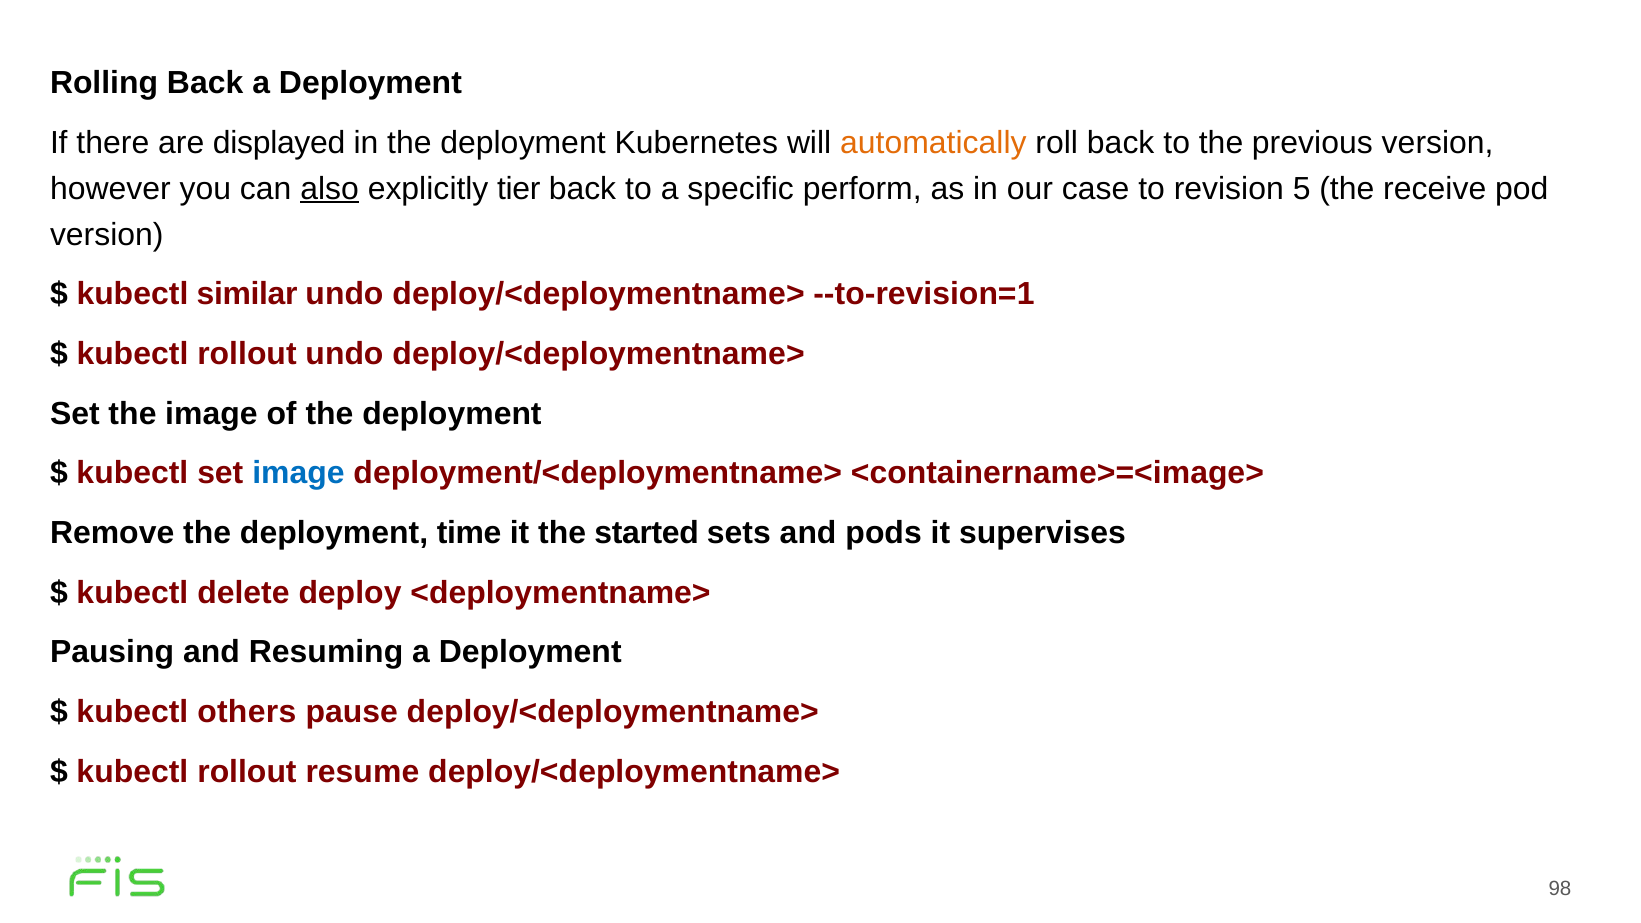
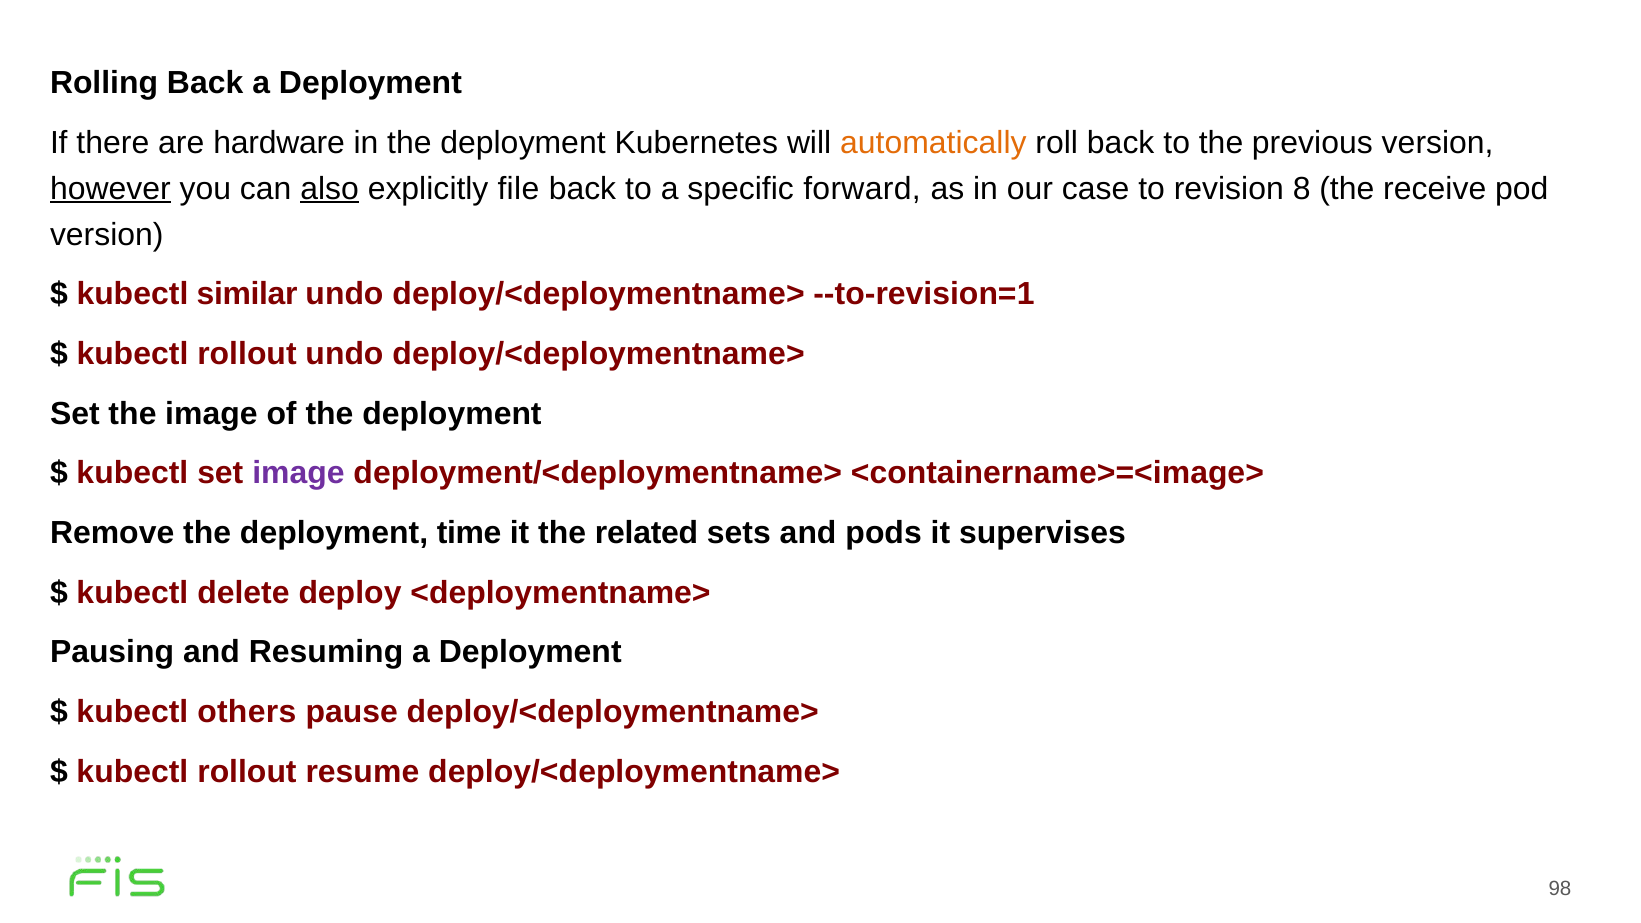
displayed: displayed -> hardware
however underline: none -> present
tier: tier -> file
perform: perform -> forward
5: 5 -> 8
image at (299, 473) colour: blue -> purple
started: started -> related
